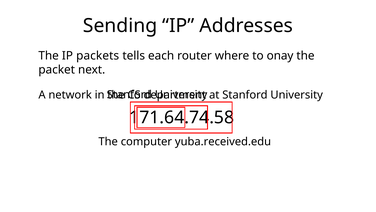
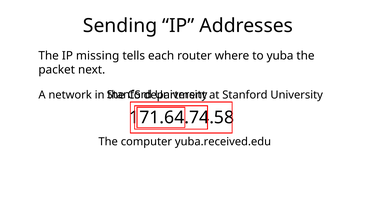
packets: packets -> missing
onay: onay -> yuba
